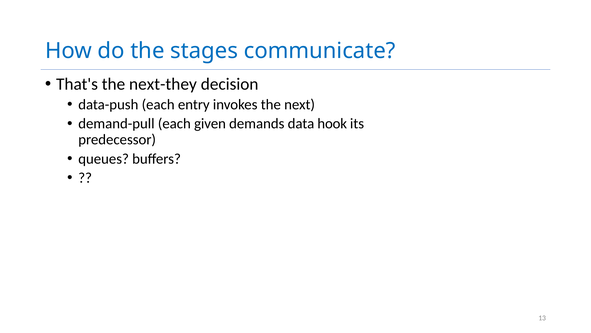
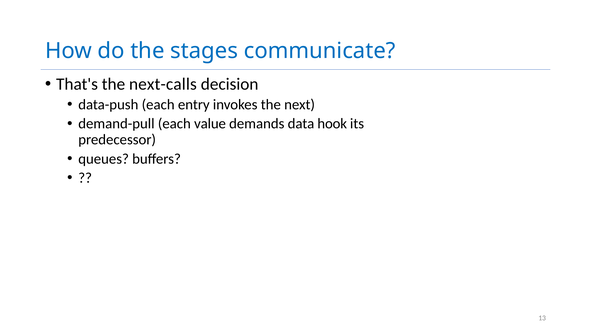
next-they: next-they -> next-calls
given: given -> value
